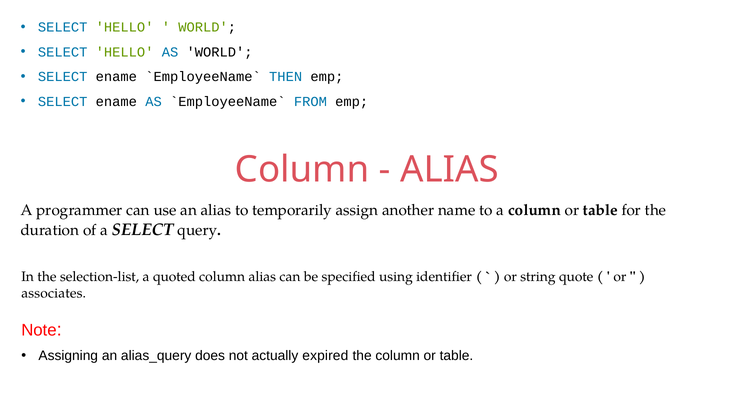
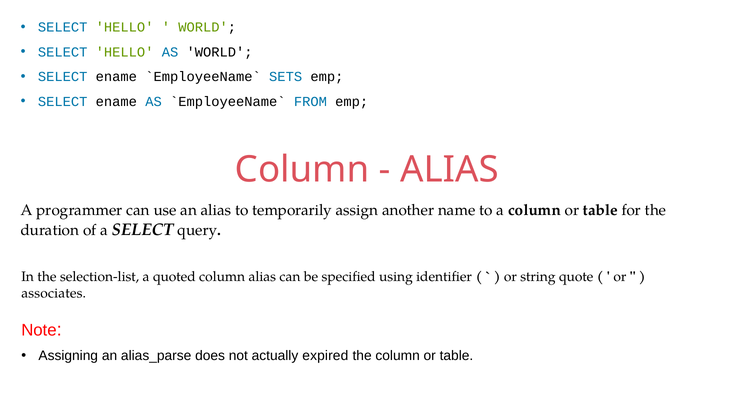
THEN: THEN -> SETS
alias_query: alias_query -> alias_parse
